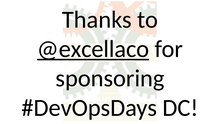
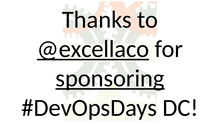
sponsoring underline: none -> present
